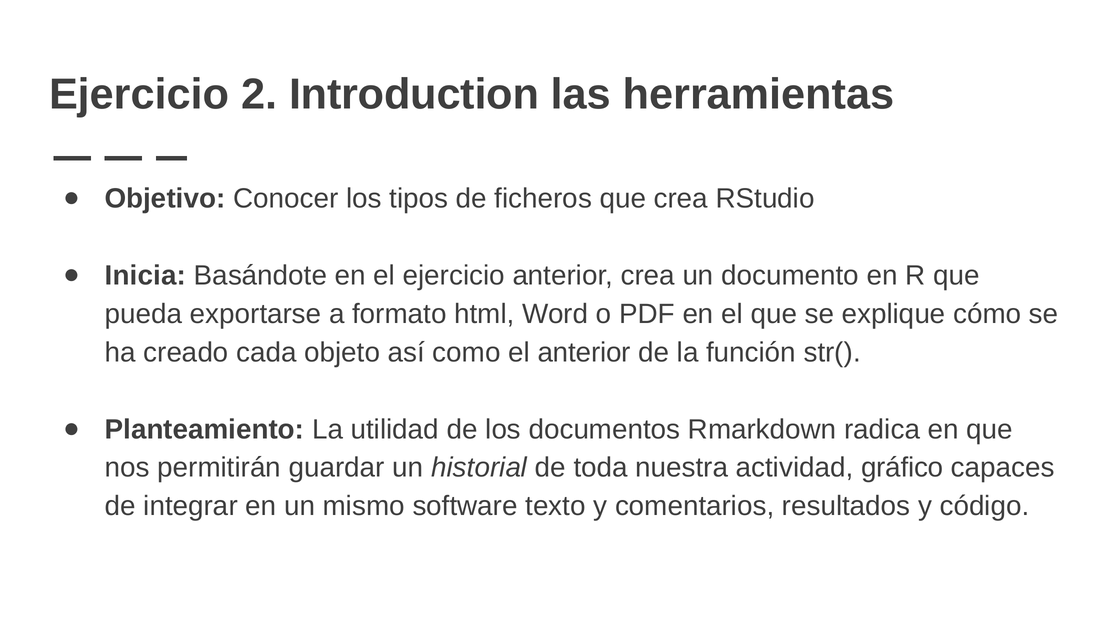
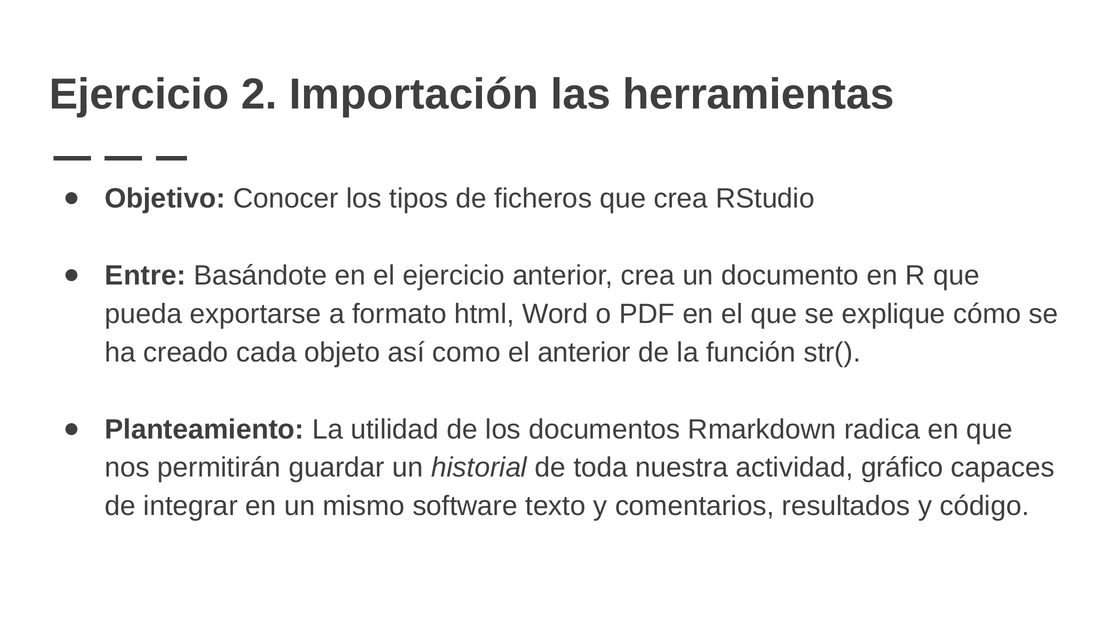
Introduction: Introduction -> Importación
Inicia: Inicia -> Entre
